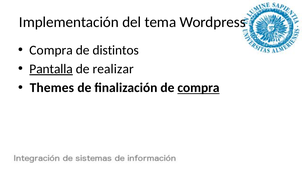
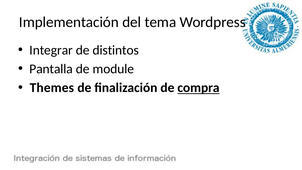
Compra at (51, 50): Compra -> Integrar
Pantalla underline: present -> none
realizar: realizar -> module
